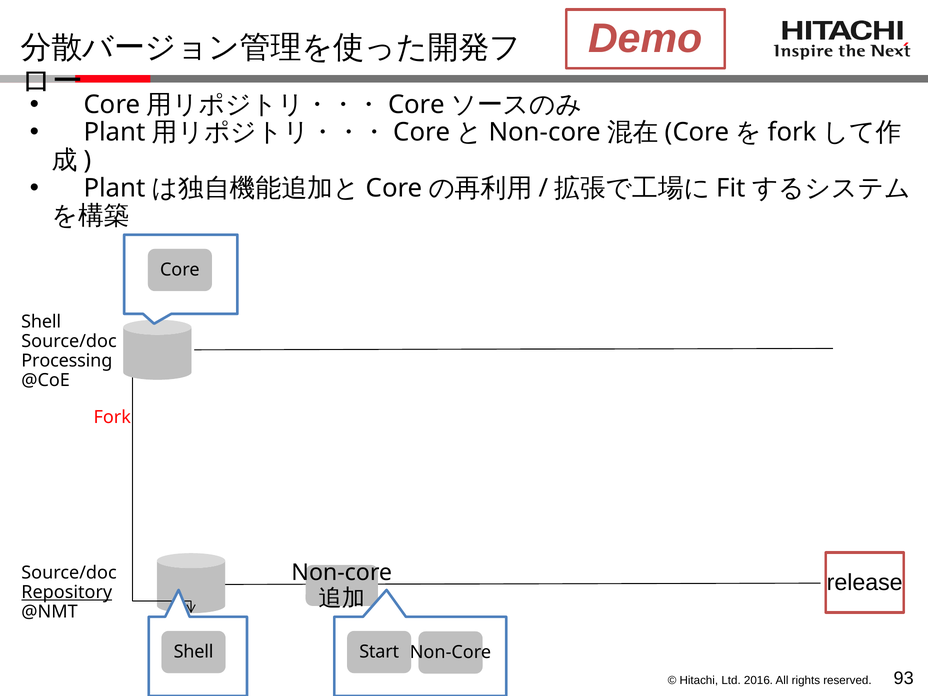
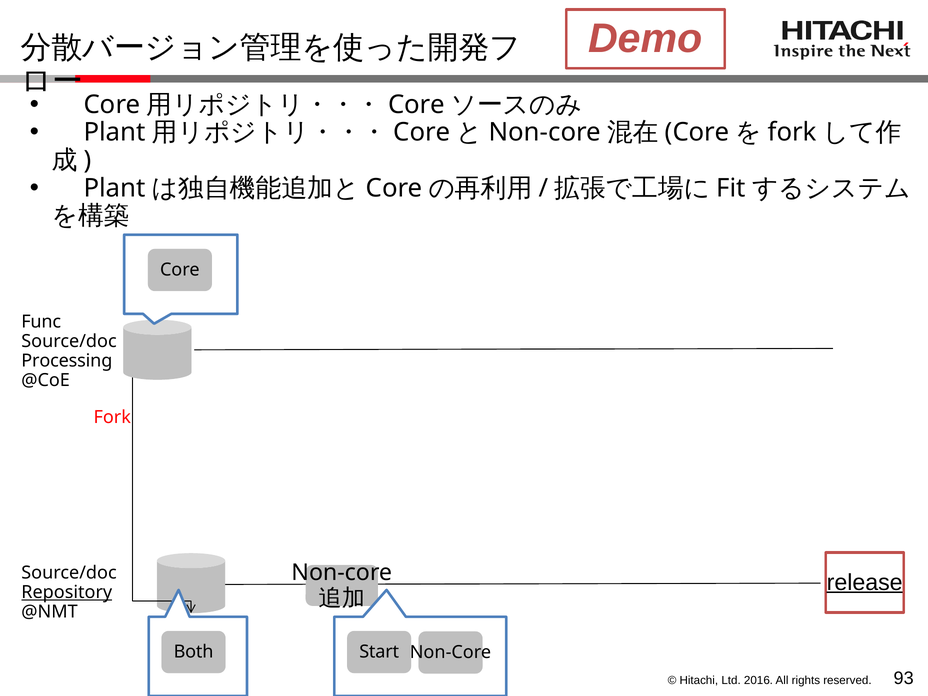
Shell at (41, 322): Shell -> Func
release underline: none -> present
Shell at (194, 652): Shell -> Both
